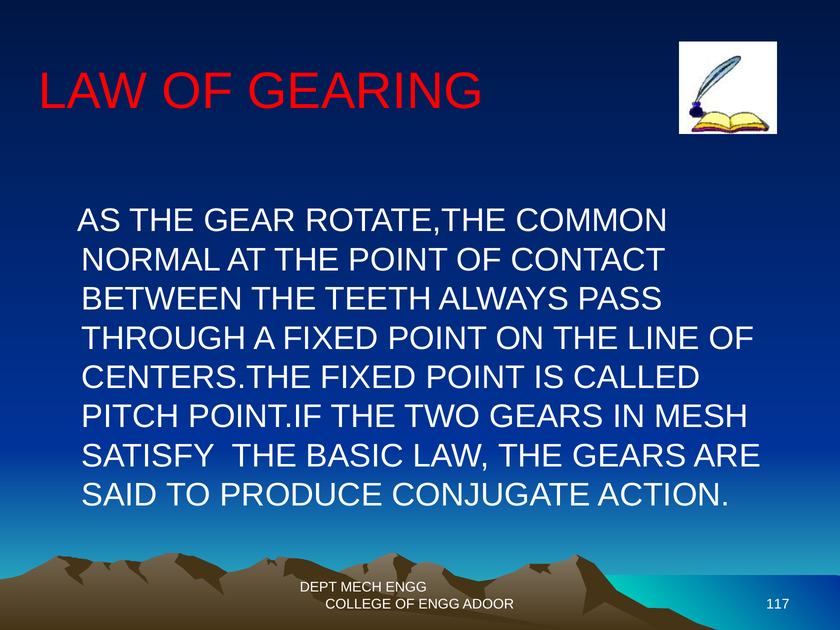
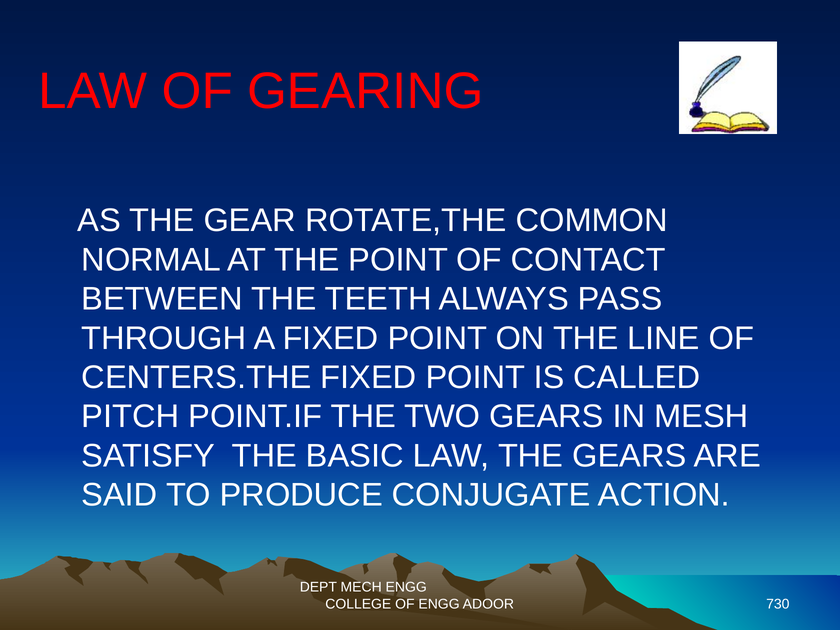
117: 117 -> 730
